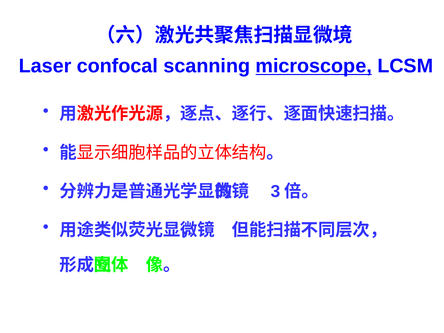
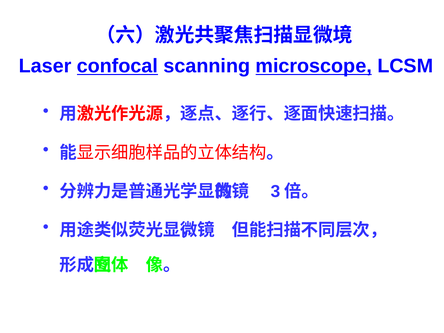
confocal underline: none -> present
